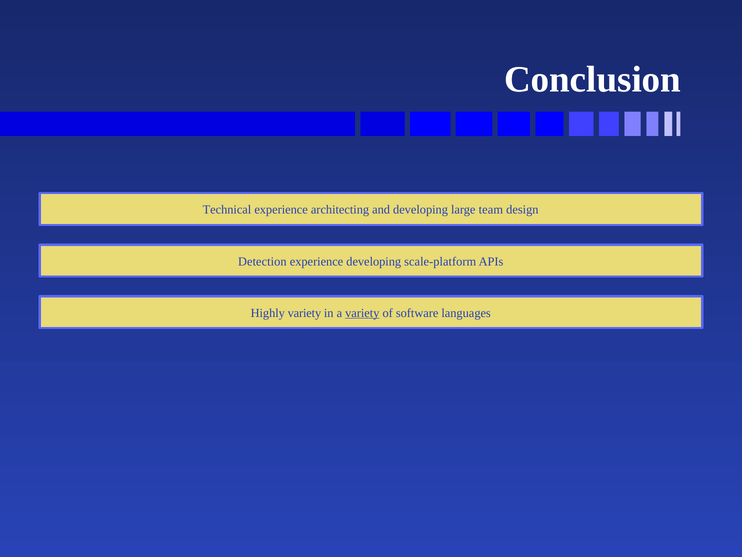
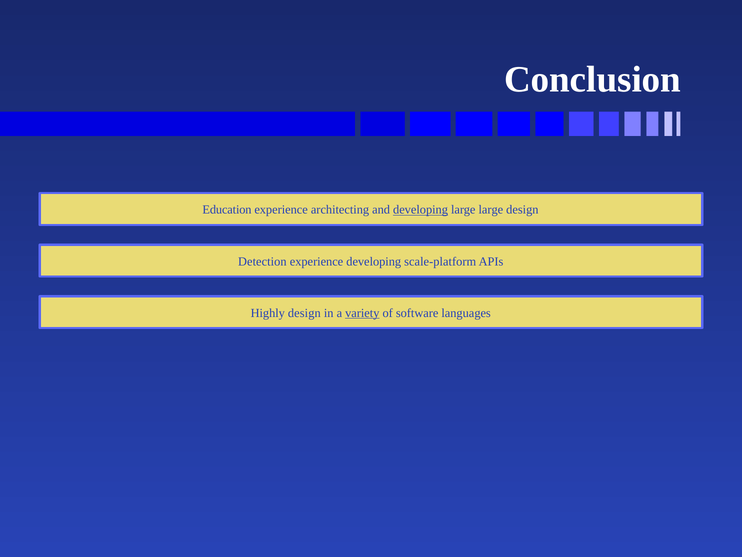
Technical: Technical -> Education
developing at (421, 210) underline: none -> present
large team: team -> large
Highly variety: variety -> design
